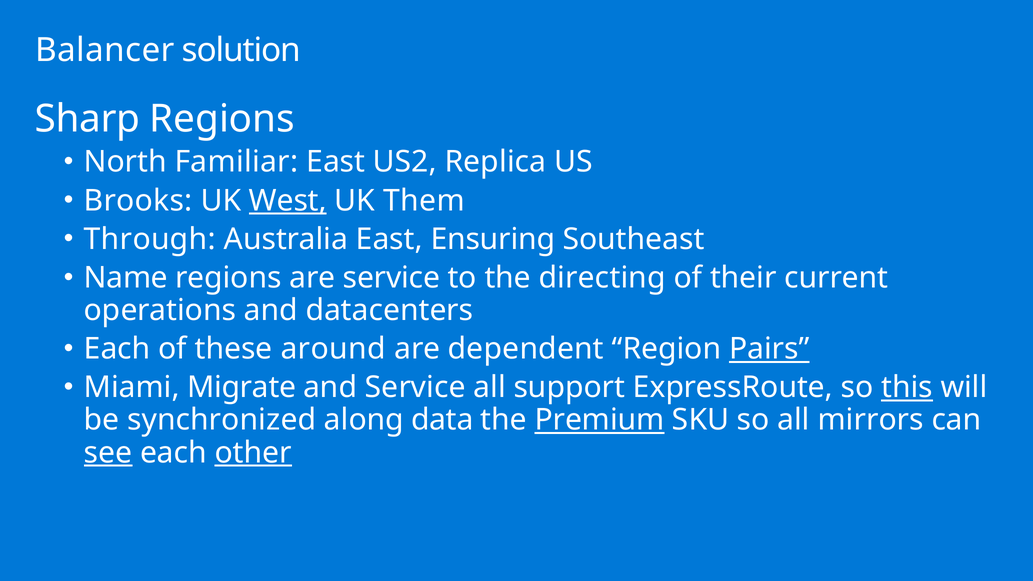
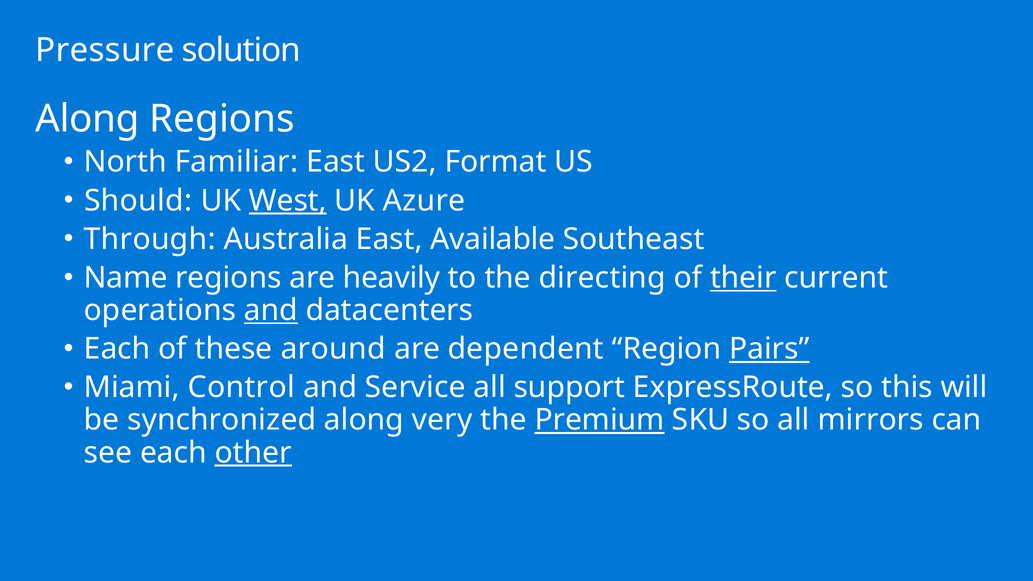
Balancer: Balancer -> Pressure
Sharp at (88, 119): Sharp -> Along
Replica: Replica -> Format
Brooks: Brooks -> Should
Them: Them -> Azure
Ensuring: Ensuring -> Available
are service: service -> heavily
their underline: none -> present
and at (271, 310) underline: none -> present
Migrate: Migrate -> Control
this underline: present -> none
data: data -> very
see underline: present -> none
